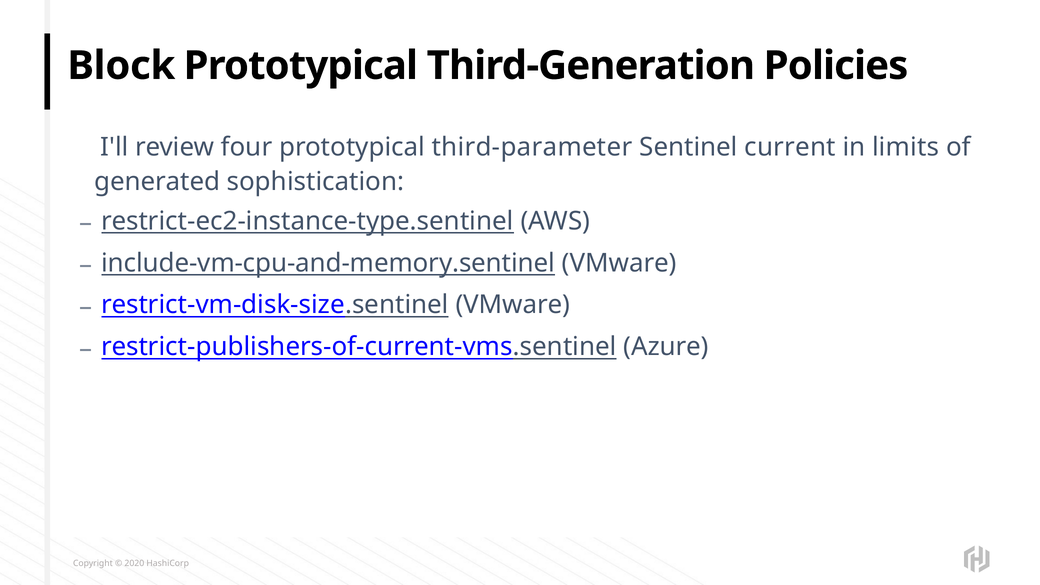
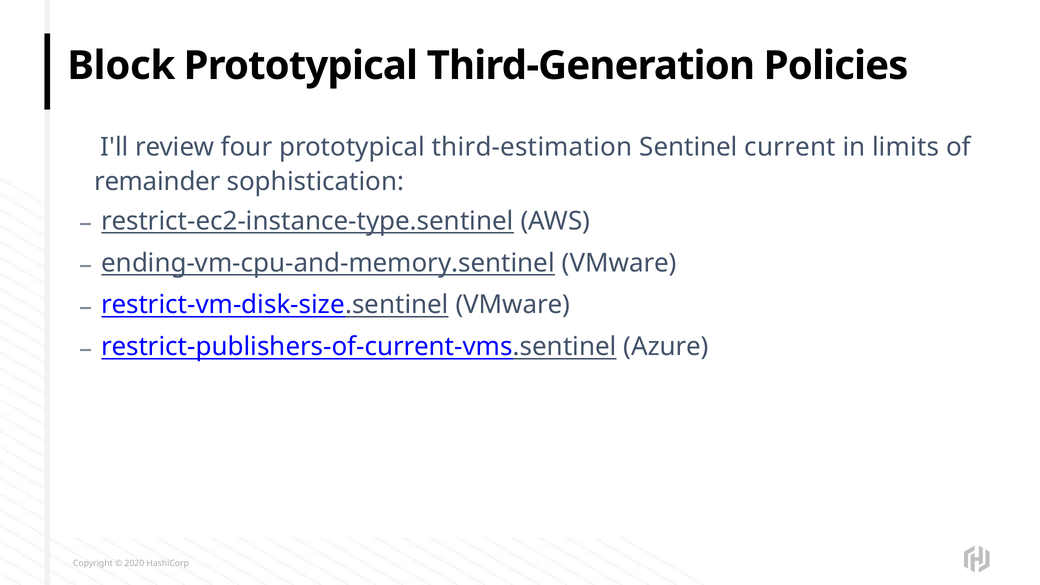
third-parameter: third-parameter -> third-estimation
generated: generated -> remainder
include-vm-cpu-and-memory.sentinel: include-vm-cpu-and-memory.sentinel -> ending-vm-cpu-and-memory.sentinel
